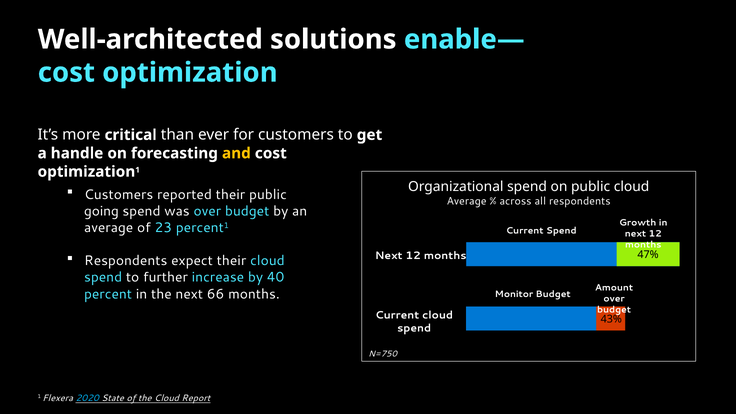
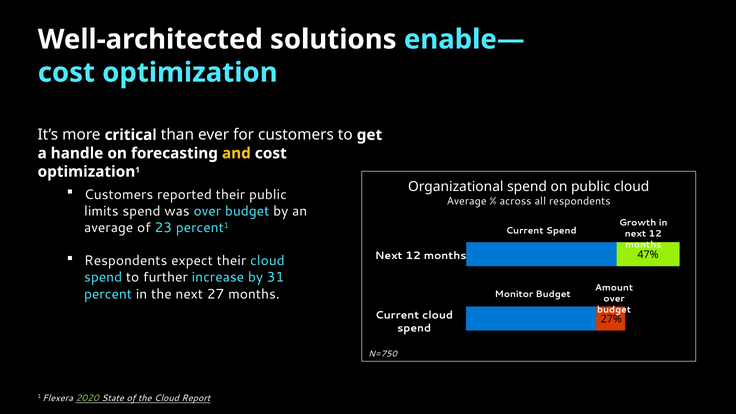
going: going -> limits
40: 40 -> 31
66: 66 -> 27
43%: 43% -> 27%
2020 colour: light blue -> light green
